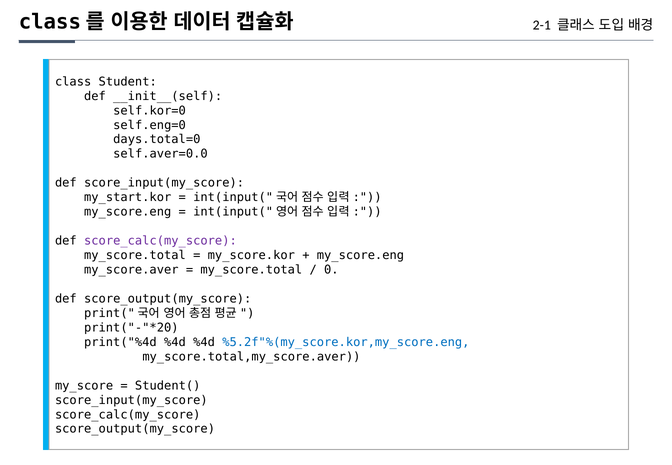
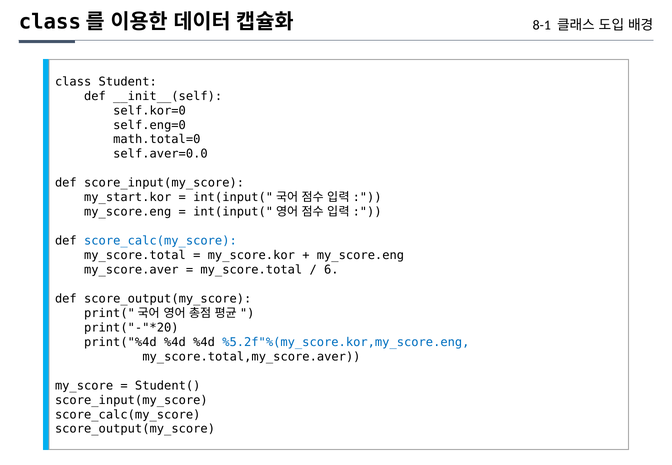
2-1: 2-1 -> 8-1
days.total=0: days.total=0 -> math.total=0
score_calc(my_score at (160, 241) colour: purple -> blue
0: 0 -> 6
